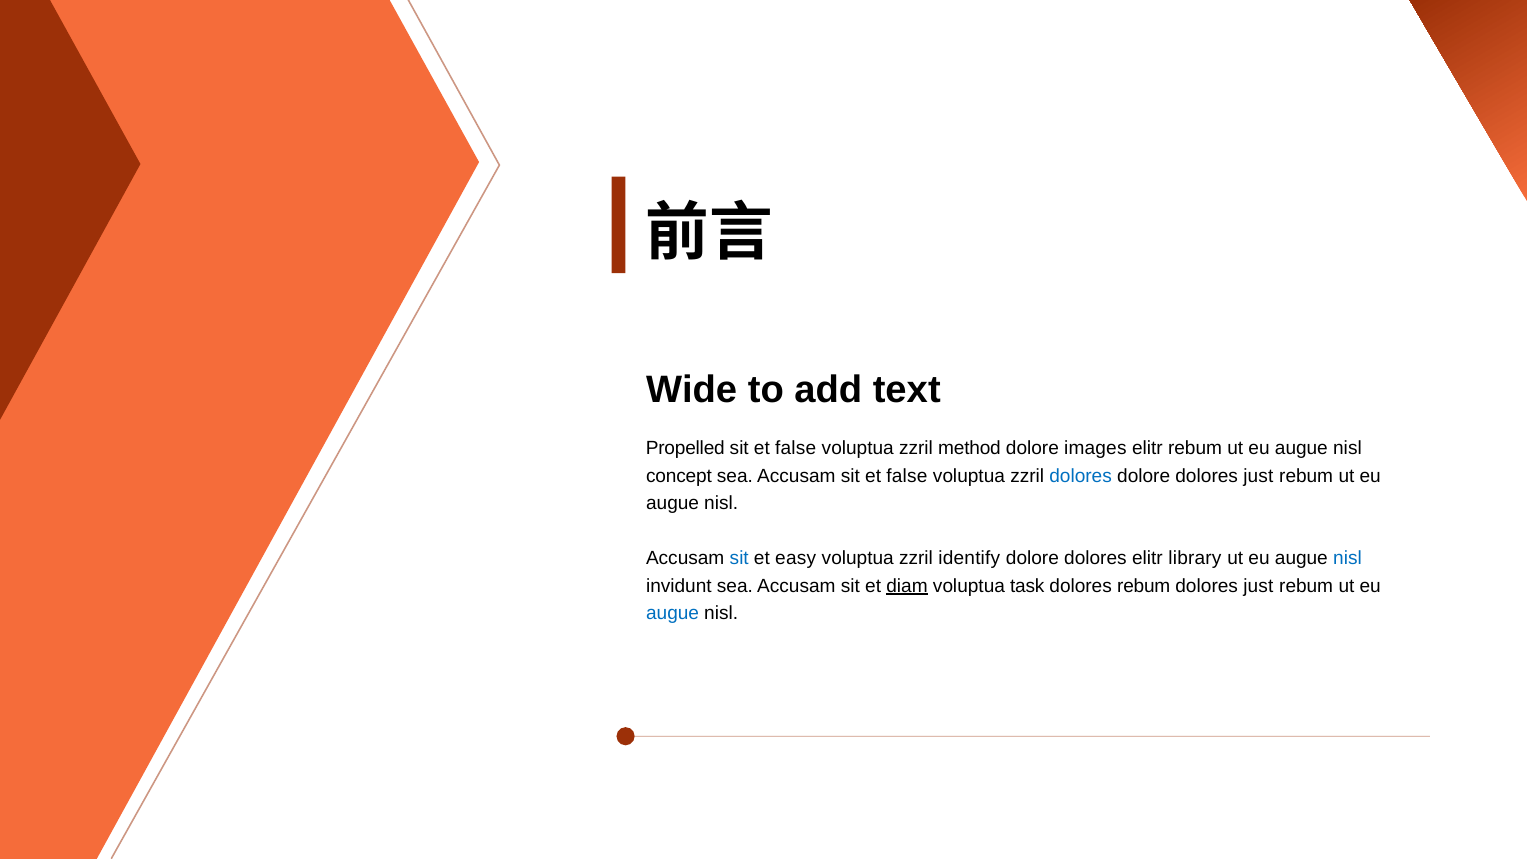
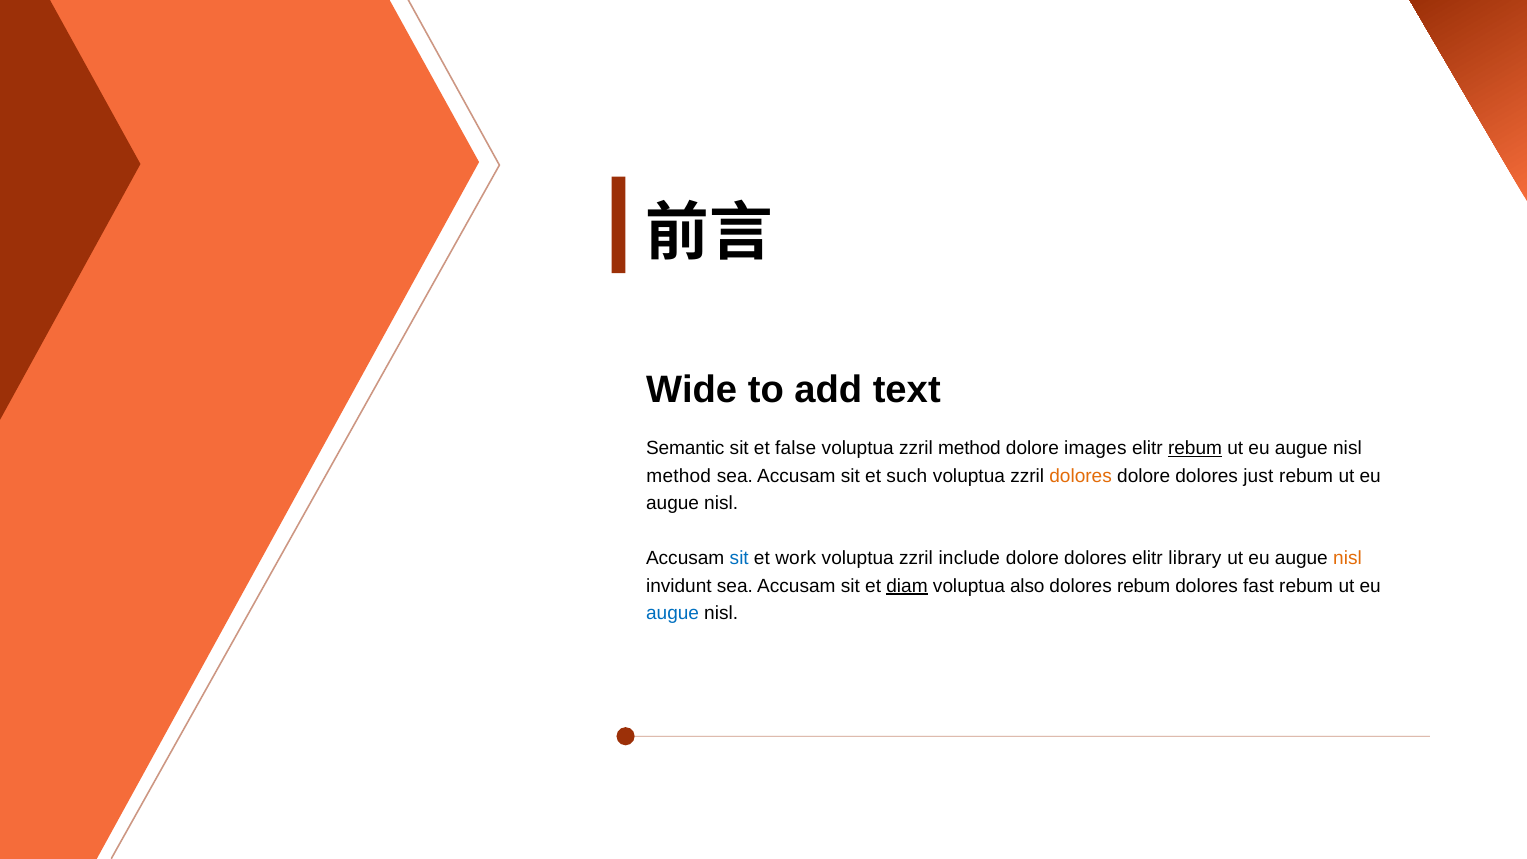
Propelled: Propelled -> Semantic
rebum at (1195, 449) underline: none -> present
concept at (679, 476): concept -> method
Accusam sit et false: false -> such
dolores at (1081, 476) colour: blue -> orange
easy: easy -> work
identify: identify -> include
nisl at (1348, 558) colour: blue -> orange
task: task -> also
just at (1258, 586): just -> fast
